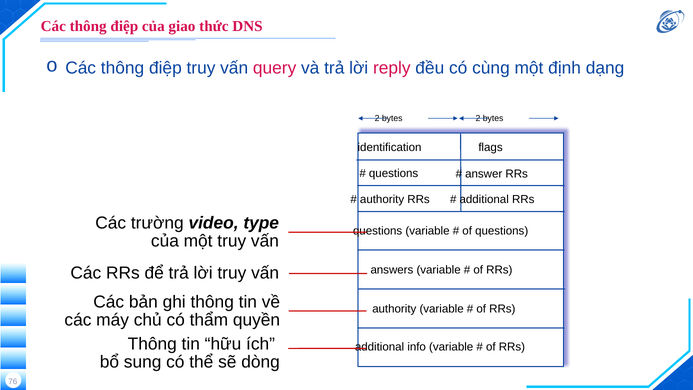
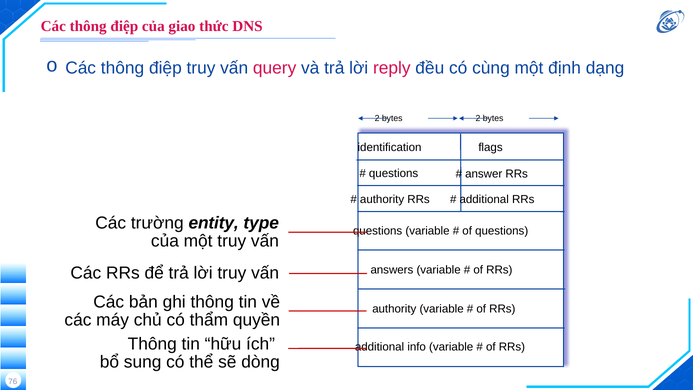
video: video -> entity
